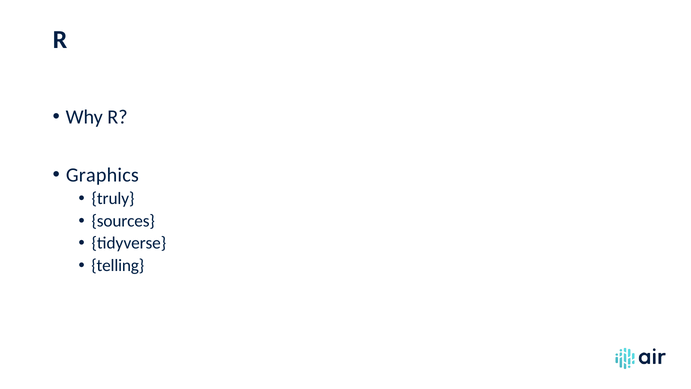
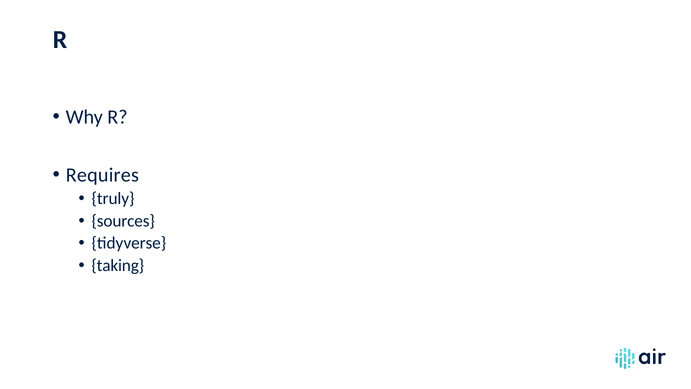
Graphics: Graphics -> Requires
telling: telling -> taking
